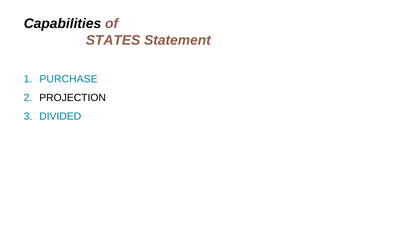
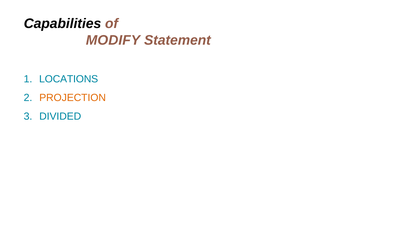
STATES: STATES -> MODIFY
PURCHASE: PURCHASE -> LOCATIONS
PROJECTION colour: black -> orange
